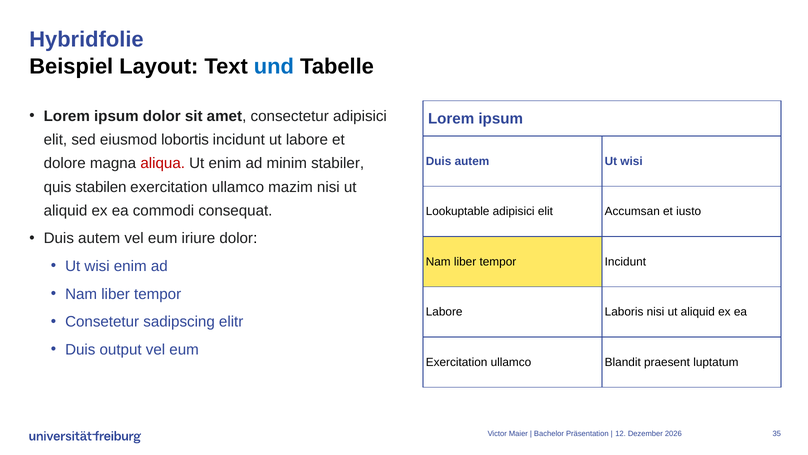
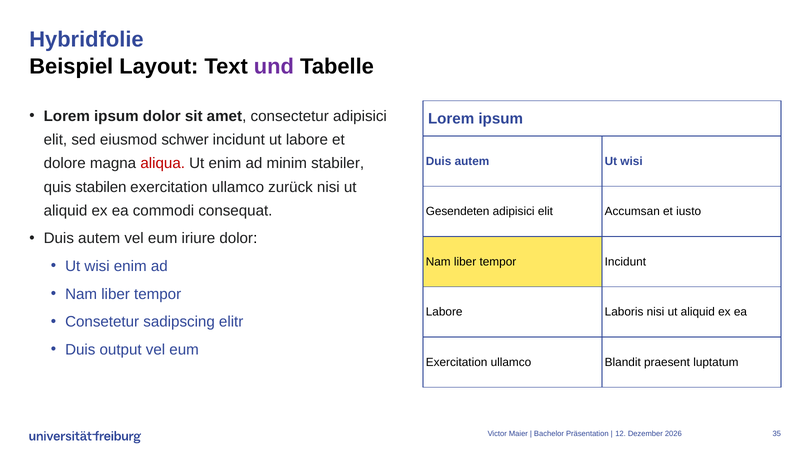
und colour: blue -> purple
lobortis: lobortis -> schwer
mazim: mazim -> zurück
Lookuptable: Lookuptable -> Gesendeten
